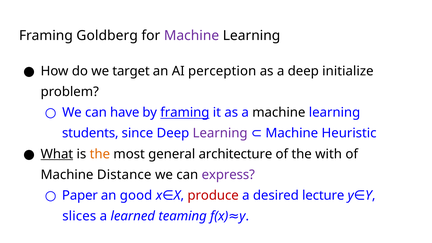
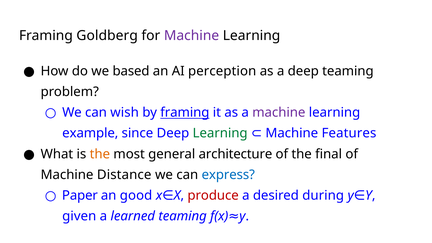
target: target -> based
deep initialize: initialize -> teaming
have: have -> wish
machine at (279, 113) colour: black -> purple
students: students -> example
Learning at (220, 133) colour: purple -> green
Heuristic: Heuristic -> Features
What underline: present -> none
with: with -> final
express colour: purple -> blue
lecture: lecture -> during
slices: slices -> given
